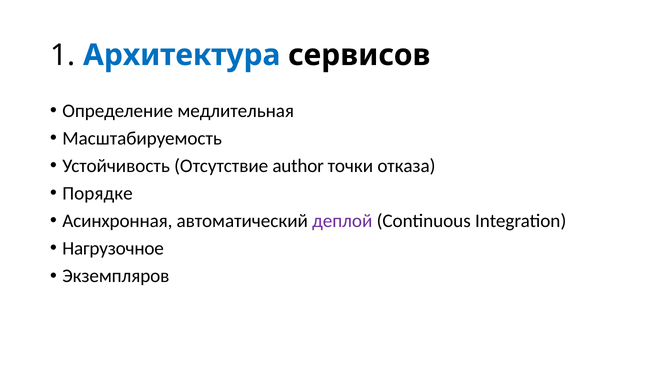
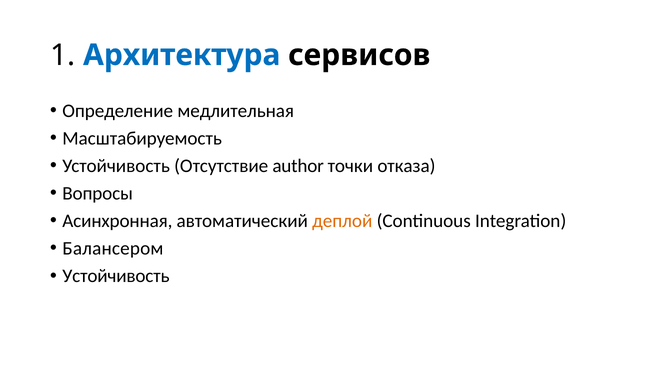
Порядке: Порядке -> Вопросы
деплой colour: purple -> orange
Нагрузочное: Нагрузочное -> Балансером
Экземпляров at (116, 276): Экземпляров -> Устойчивость
